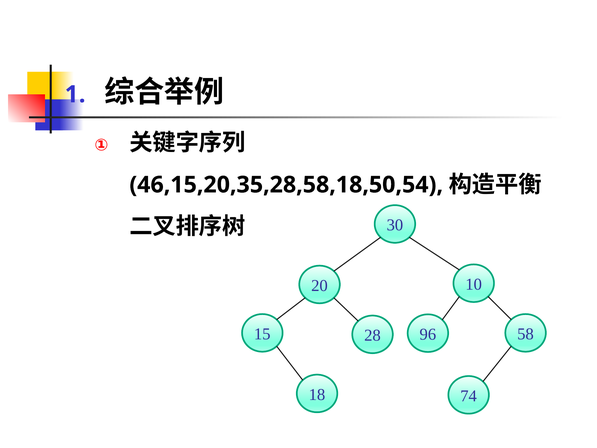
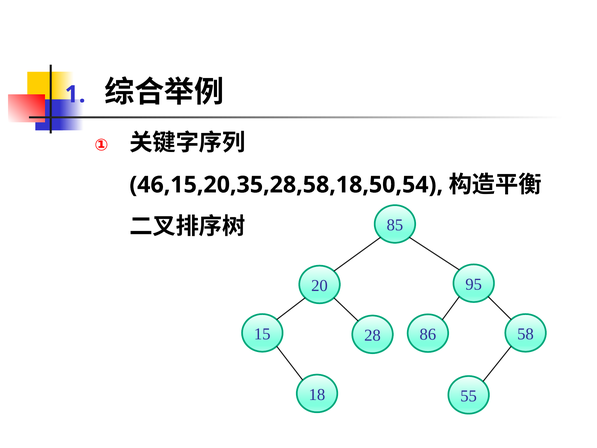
30: 30 -> 85
10: 10 -> 95
96: 96 -> 86
74: 74 -> 55
